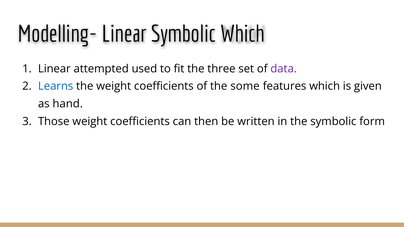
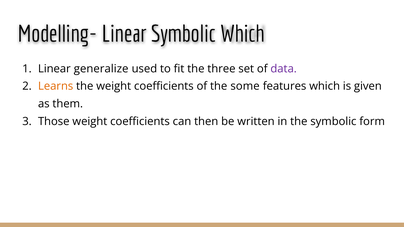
attempted: attempted -> generalize
Learns colour: blue -> orange
hand: hand -> them
